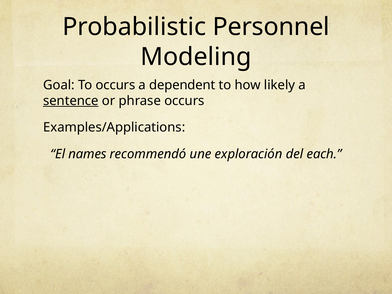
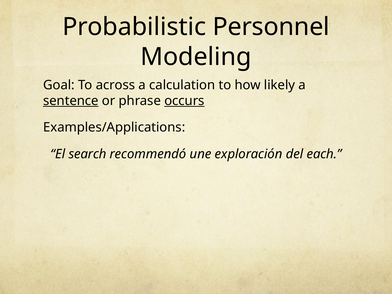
To occurs: occurs -> across
dependent: dependent -> calculation
occurs at (184, 101) underline: none -> present
names: names -> search
